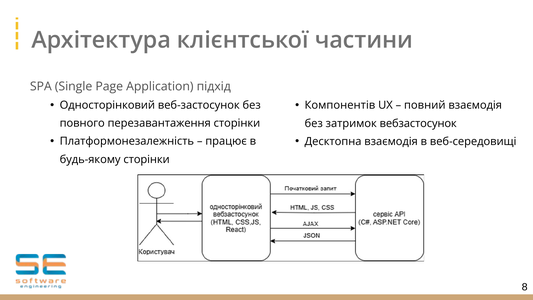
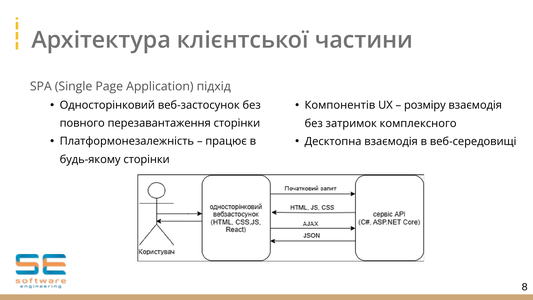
повний: повний -> розміру
вебзастосунок: вебзастосунок -> комплексного
